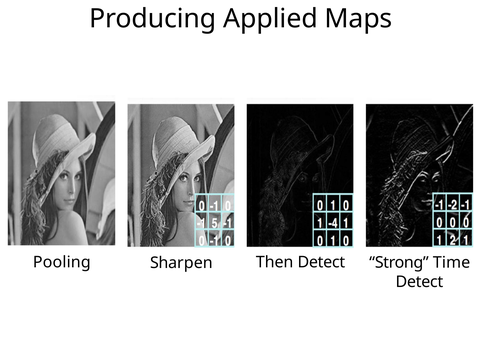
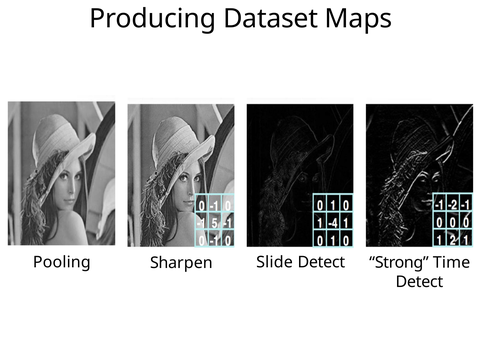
Applied: Applied -> Dataset
Then: Then -> Slide
